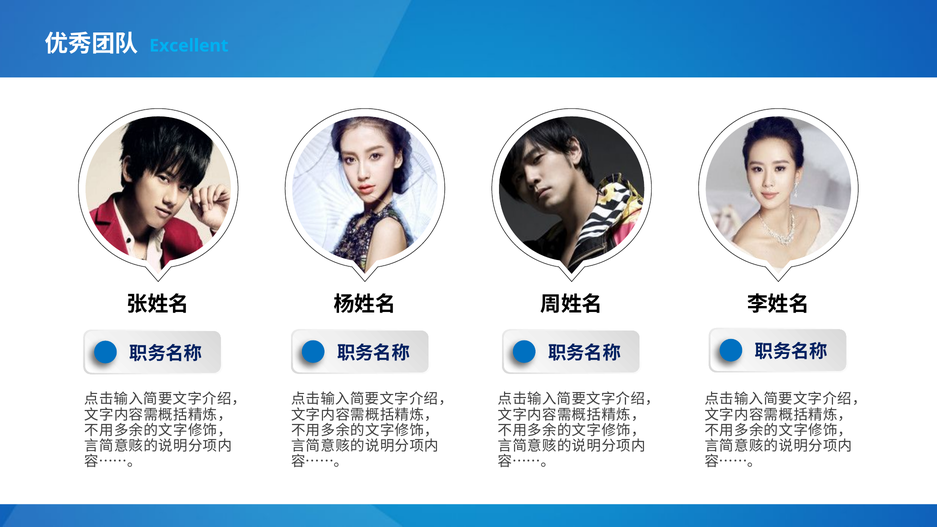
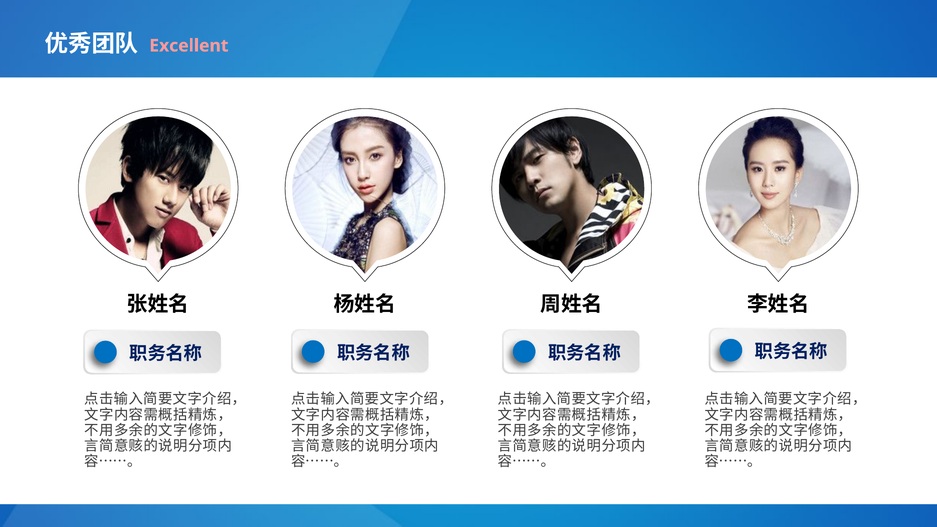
Excellent colour: light blue -> pink
